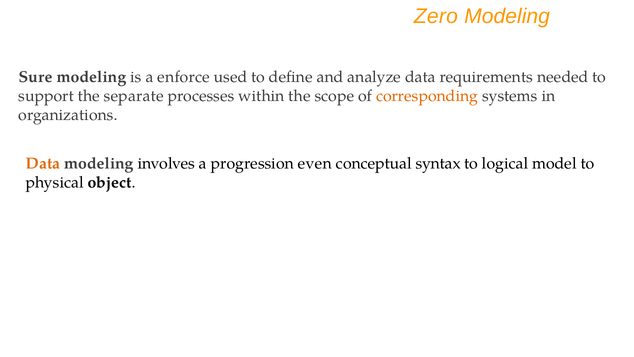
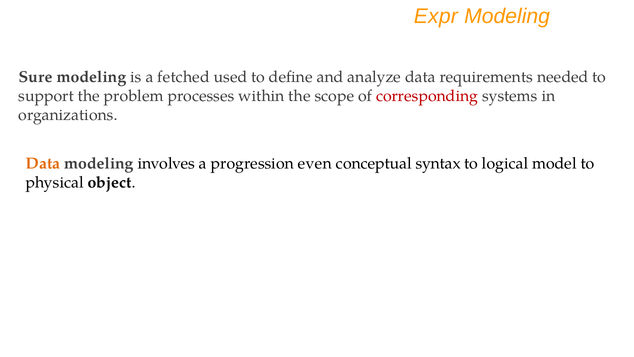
Zero: Zero -> Expr
enforce: enforce -> fetched
separate: separate -> problem
corresponding colour: orange -> red
